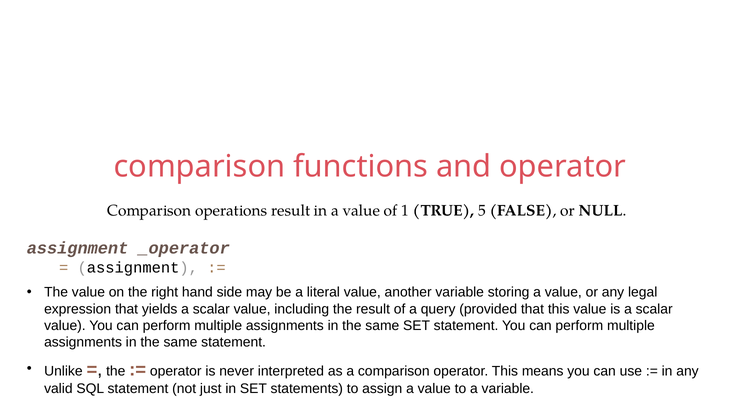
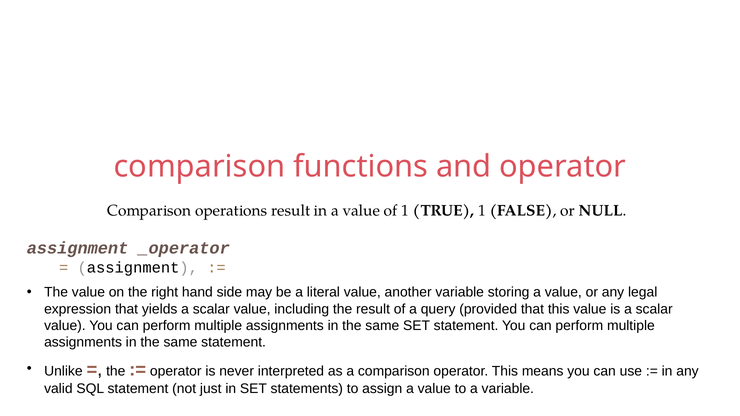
TRUE 5: 5 -> 1
